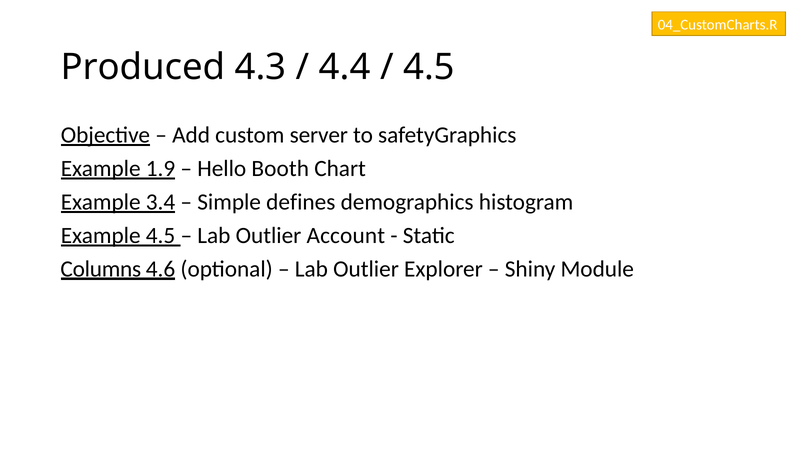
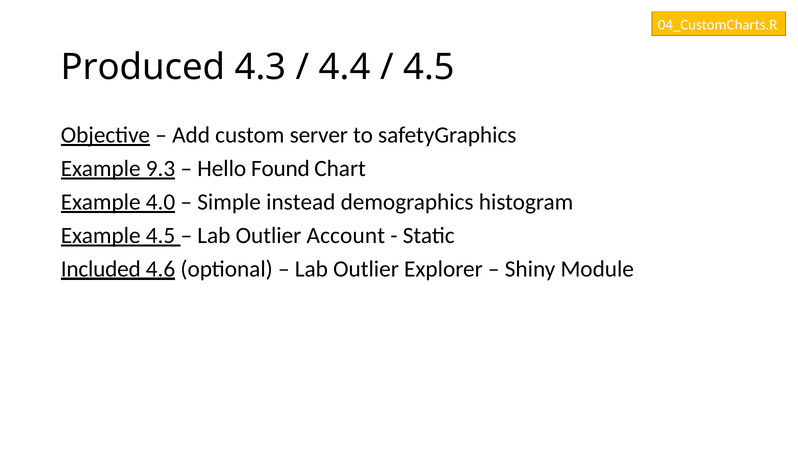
1.9: 1.9 -> 9.3
Booth: Booth -> Found
3.4: 3.4 -> 4.0
defines: defines -> instead
Columns: Columns -> Included
